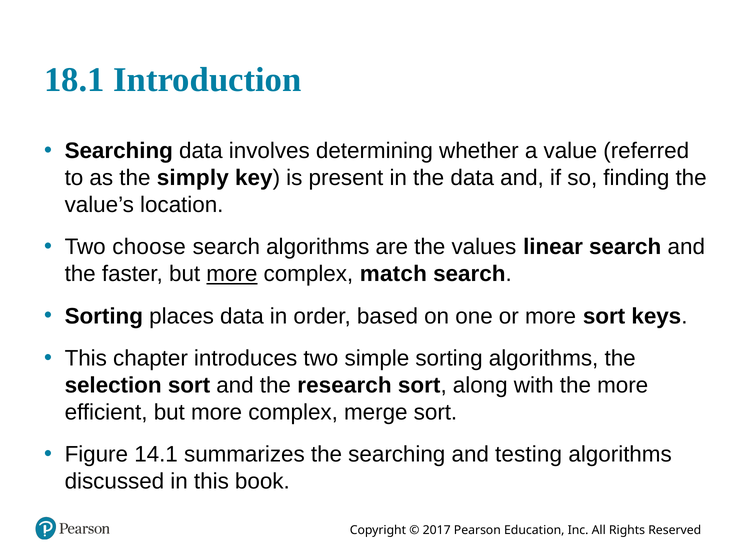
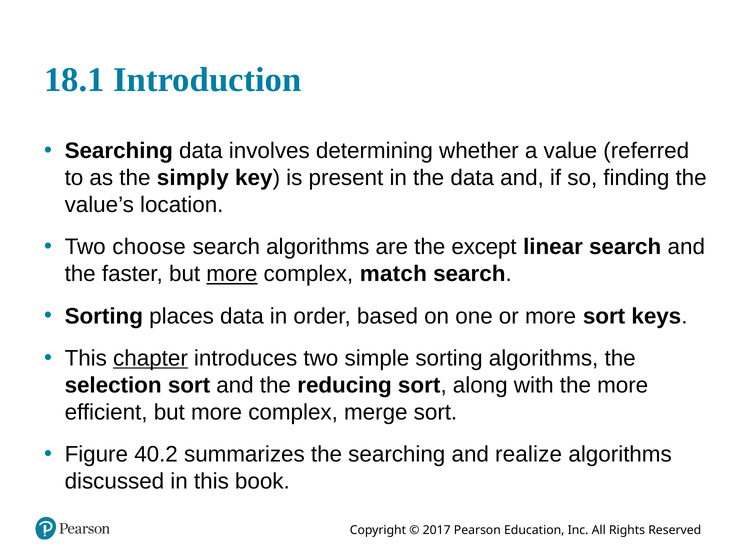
values: values -> except
chapter underline: none -> present
research: research -> reducing
14.1: 14.1 -> 40.2
testing: testing -> realize
